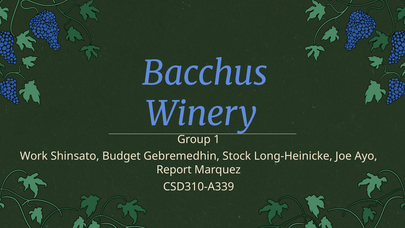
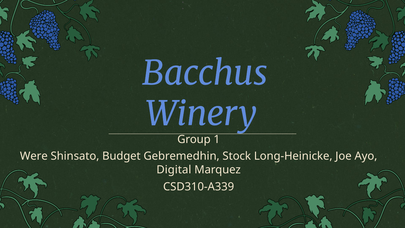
Work: Work -> Were
Report: Report -> Digital
